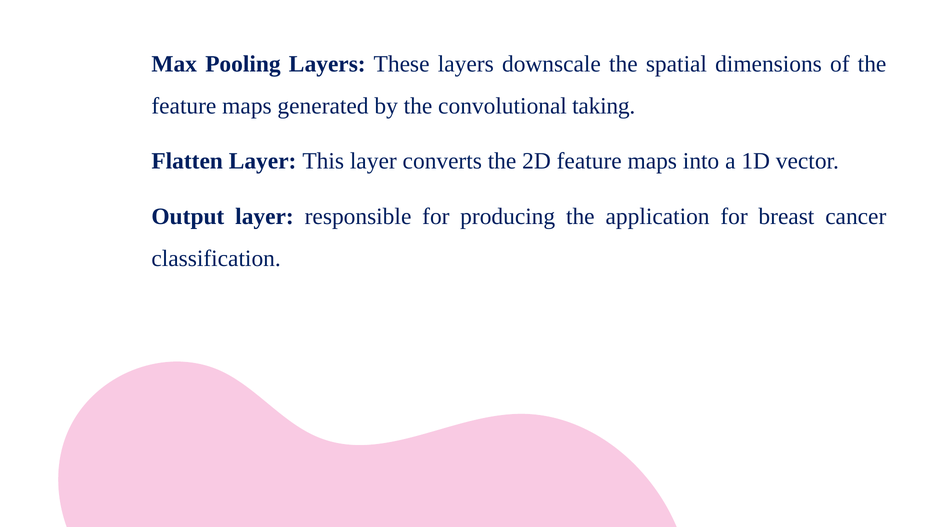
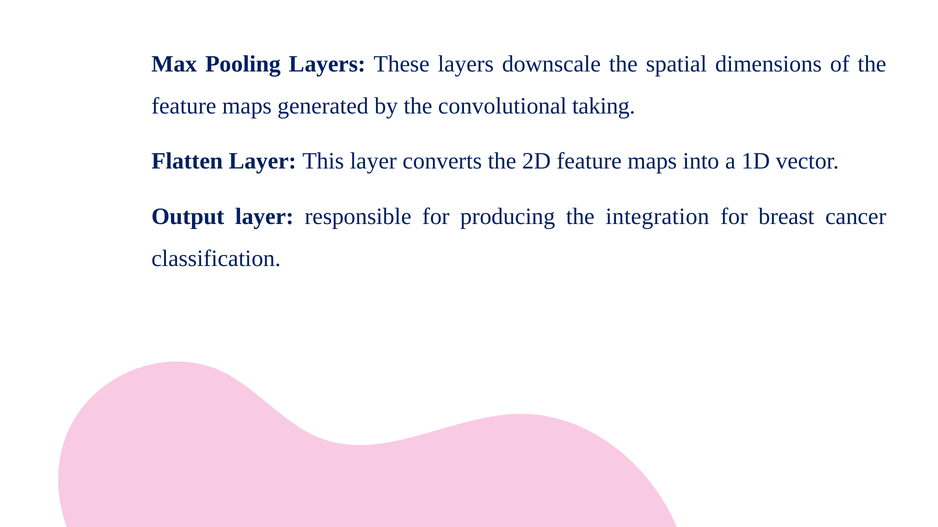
application: application -> integration
